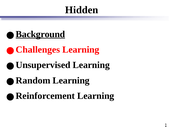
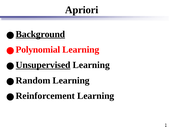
Hidden: Hidden -> Apriori
Challenges: Challenges -> Polynomial
Unsupervised underline: none -> present
